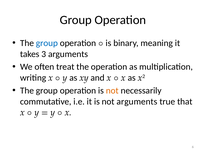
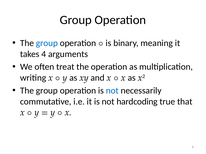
3: 3 -> 4
not at (112, 91) colour: orange -> blue
not arguments: arguments -> hardcoding
